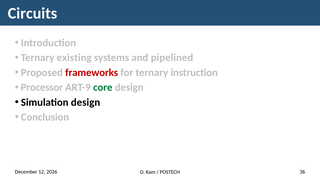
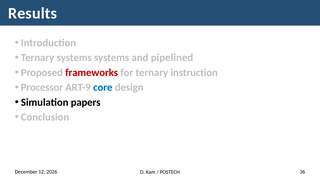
Circuits: Circuits -> Results
Ternary existing: existing -> systems
core colour: green -> blue
Simulation design: design -> papers
